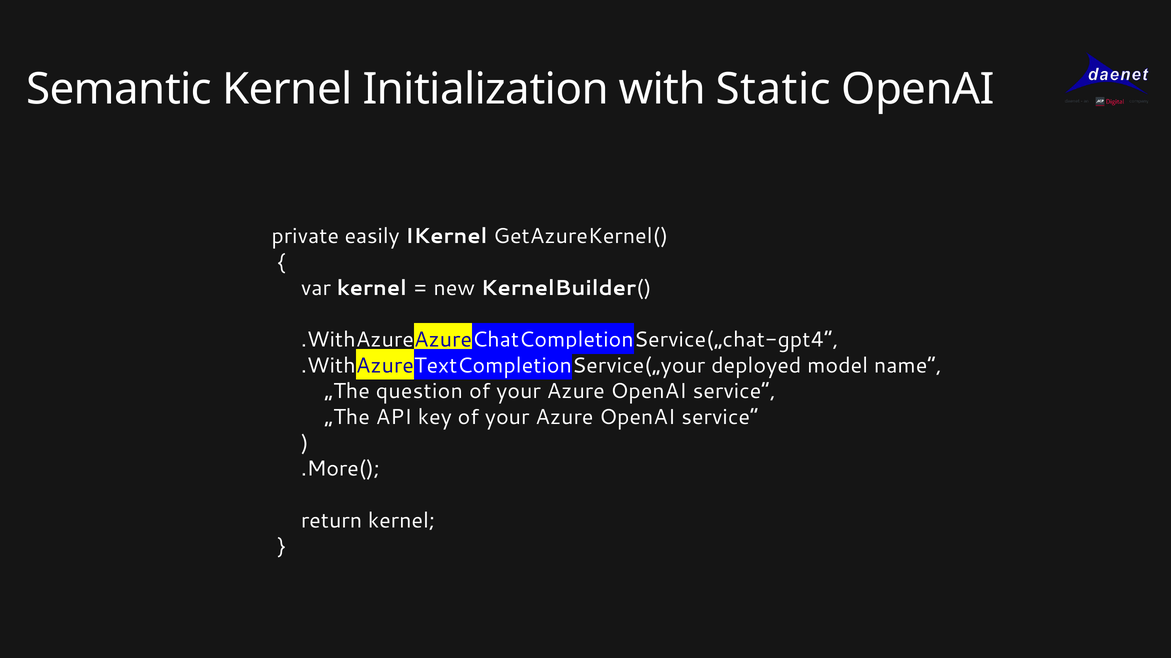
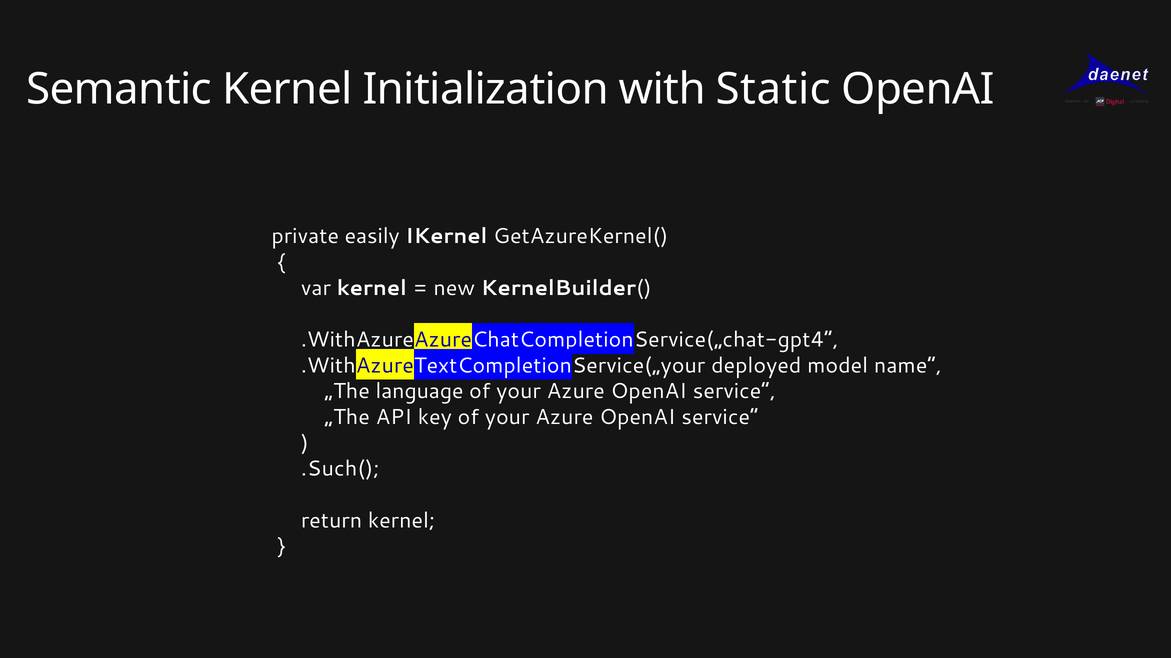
question: question -> language
.More(: .More( -> .Such(
